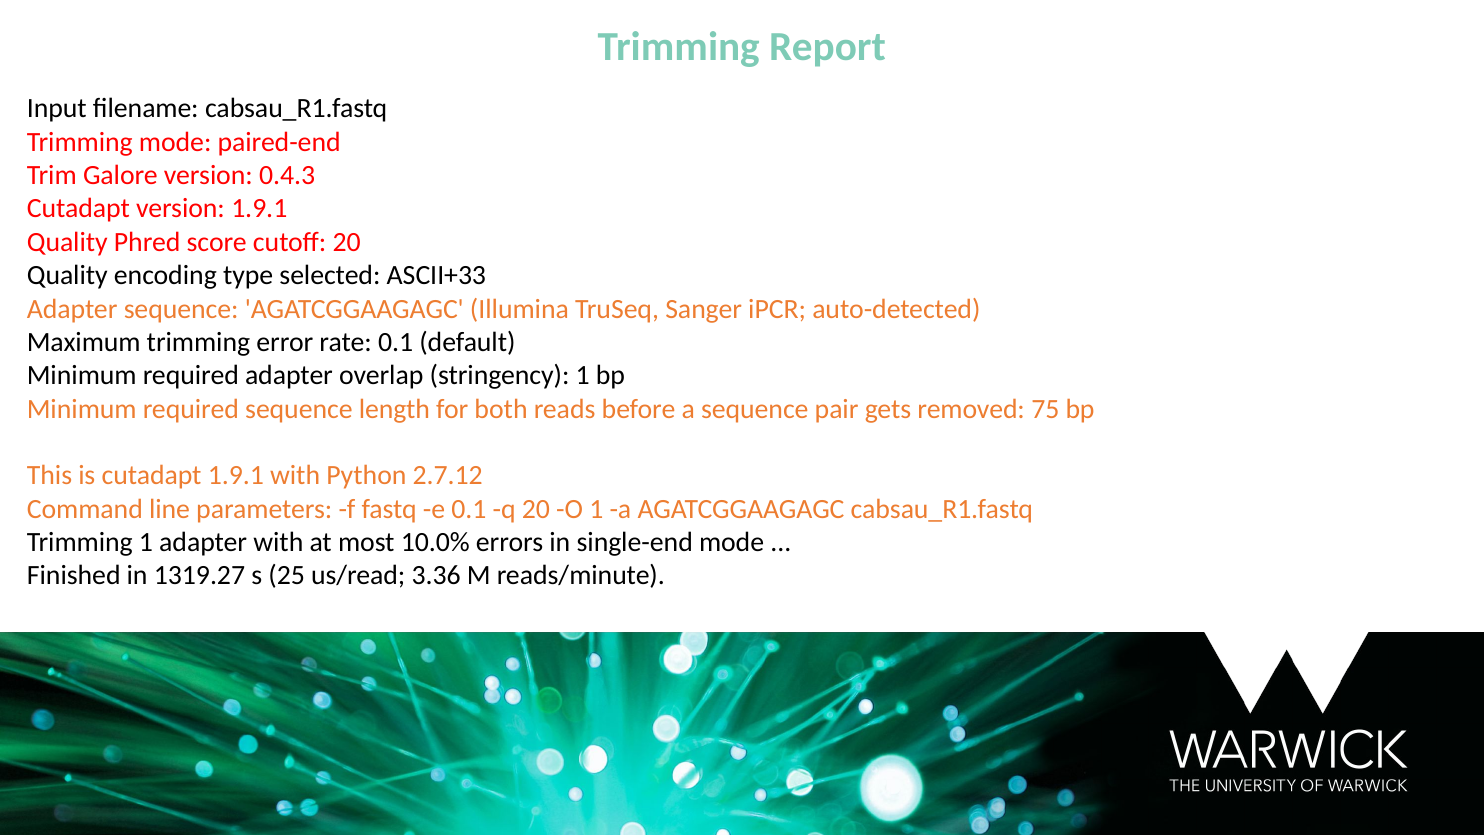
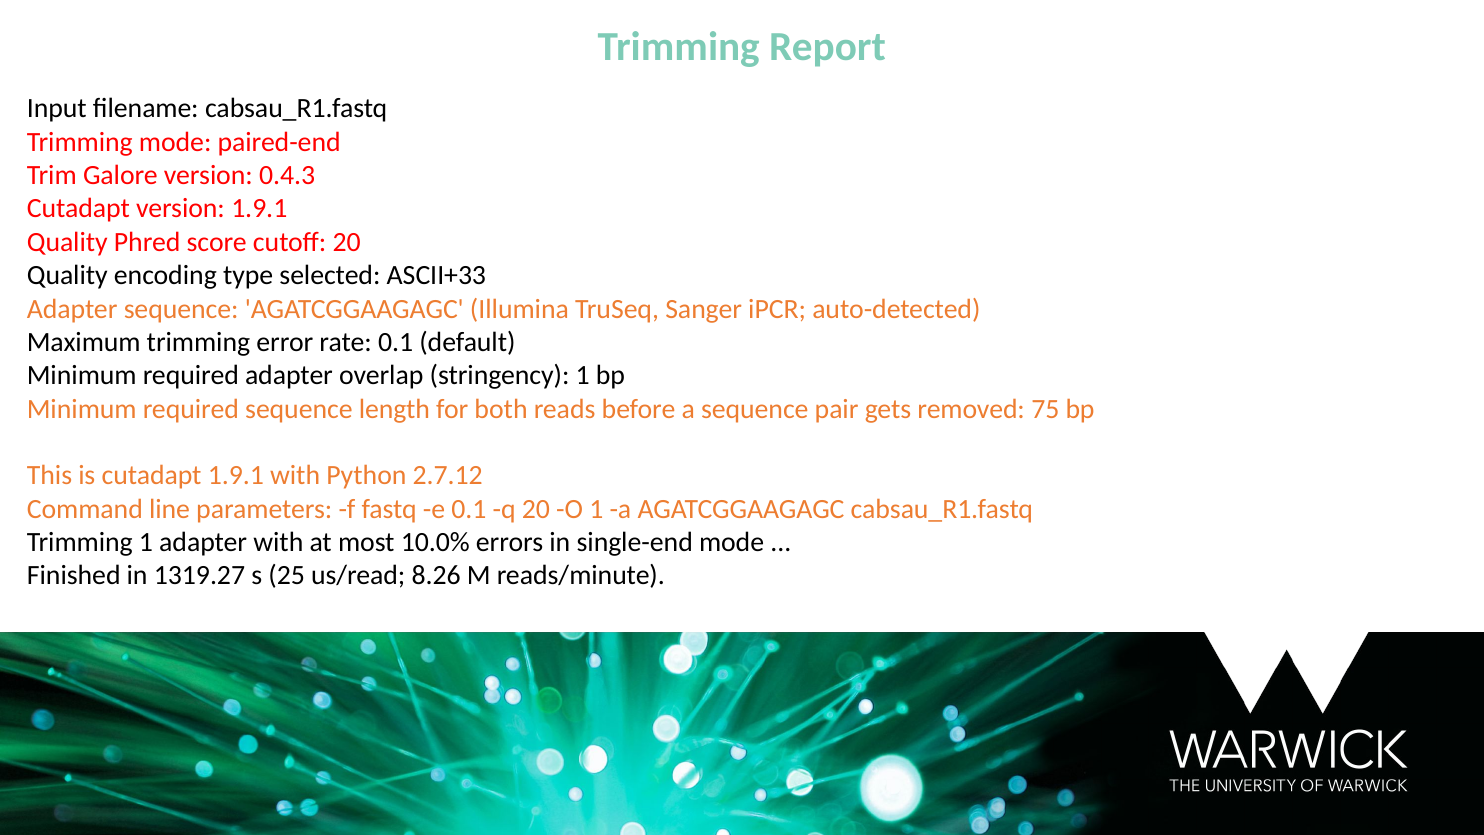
3.36: 3.36 -> 8.26
